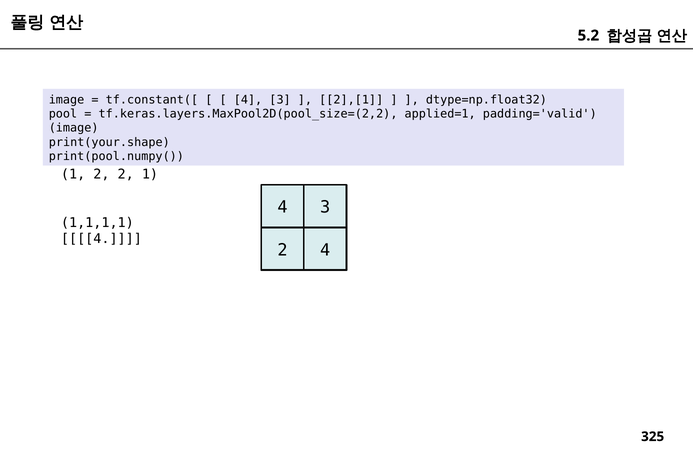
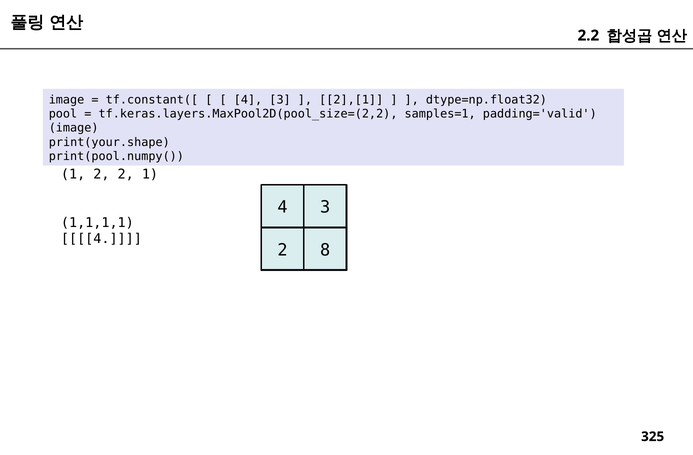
5.2: 5.2 -> 2.2
applied=1: applied=1 -> samples=1
2 4: 4 -> 8
